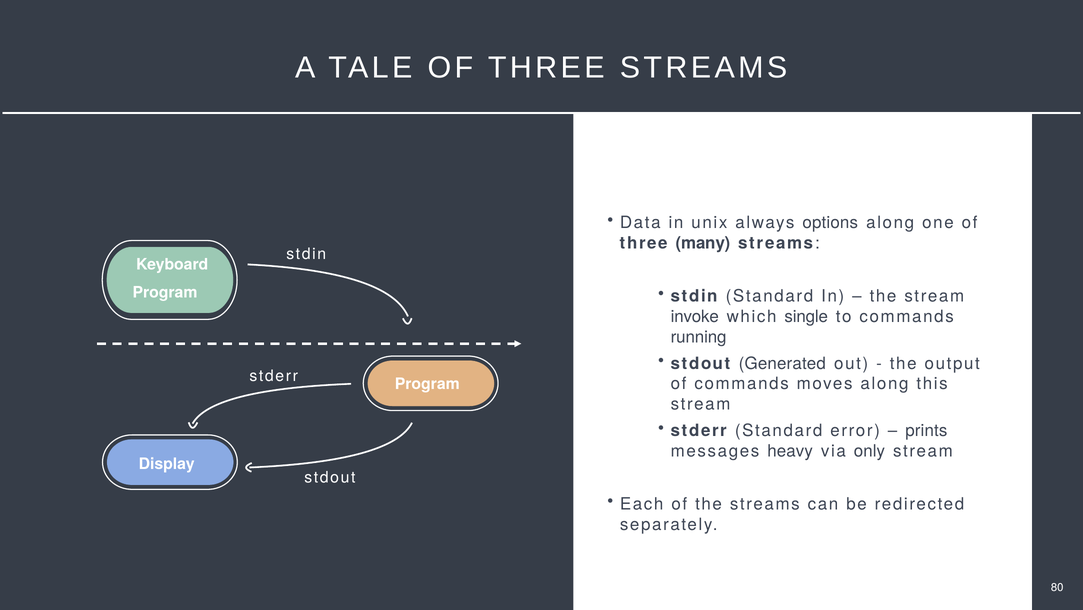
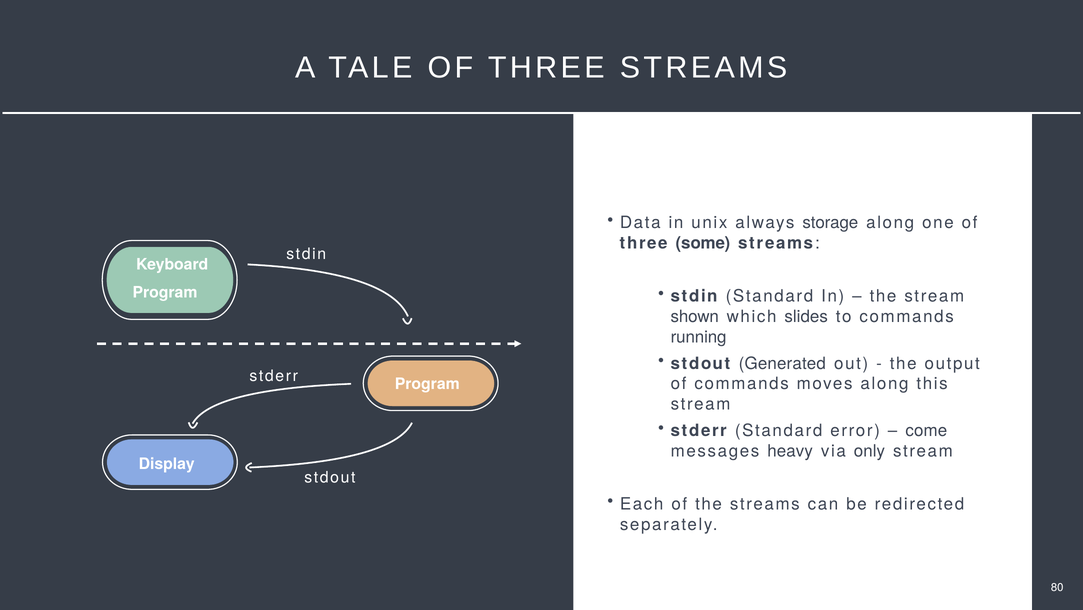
options: options -> storage
many: many -> some
invoke: invoke -> shown
single: single -> slides
prints: prints -> come
